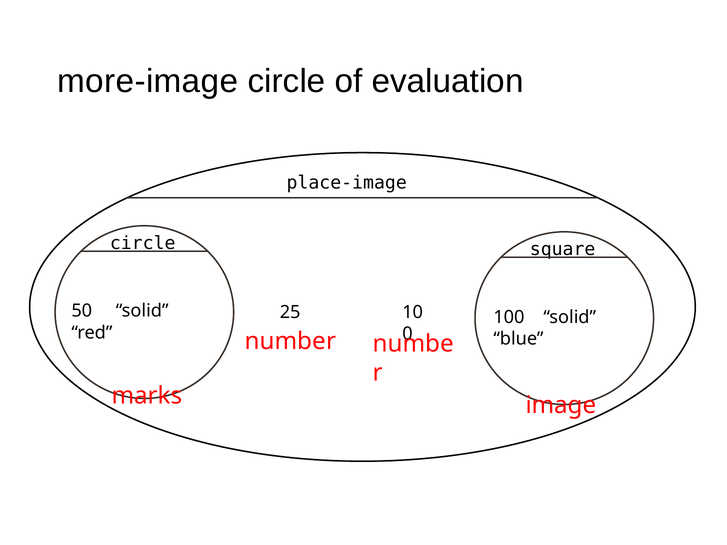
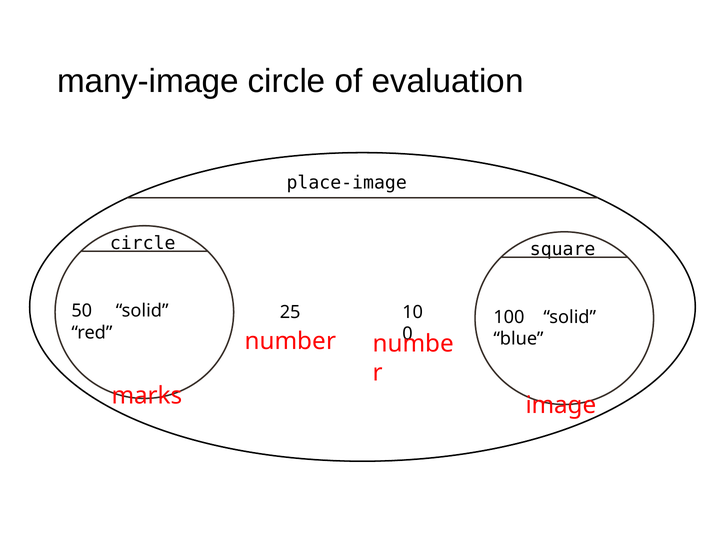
more-image: more-image -> many-image
